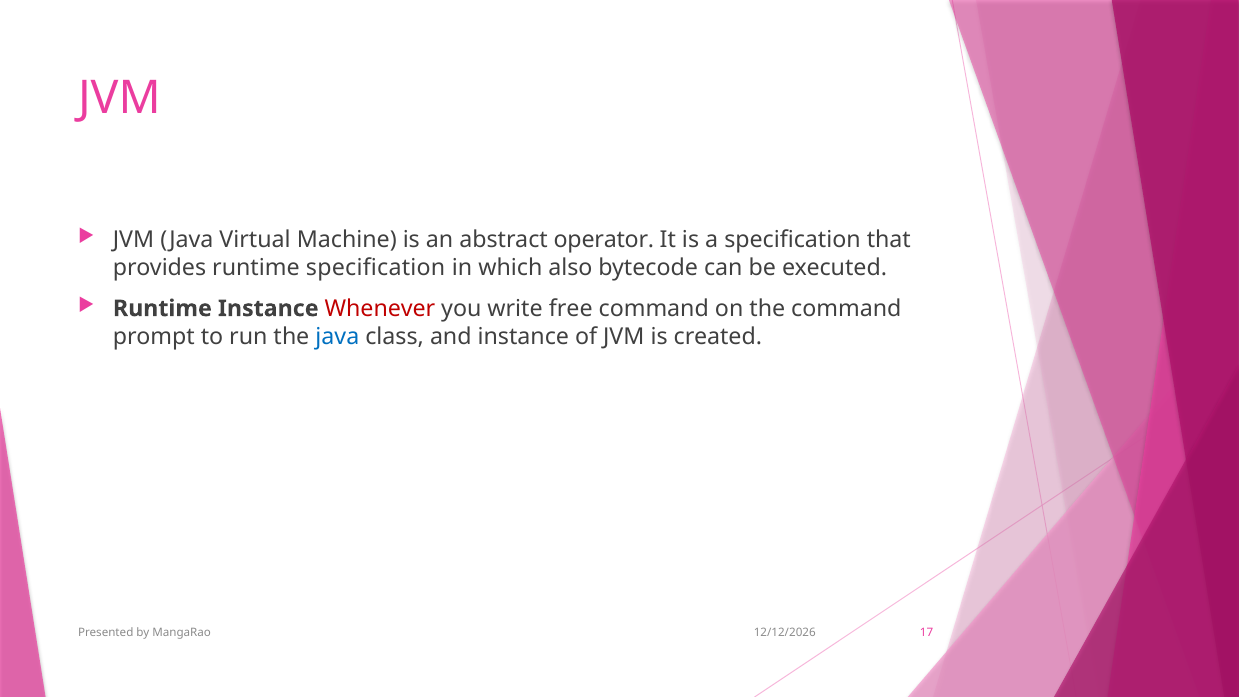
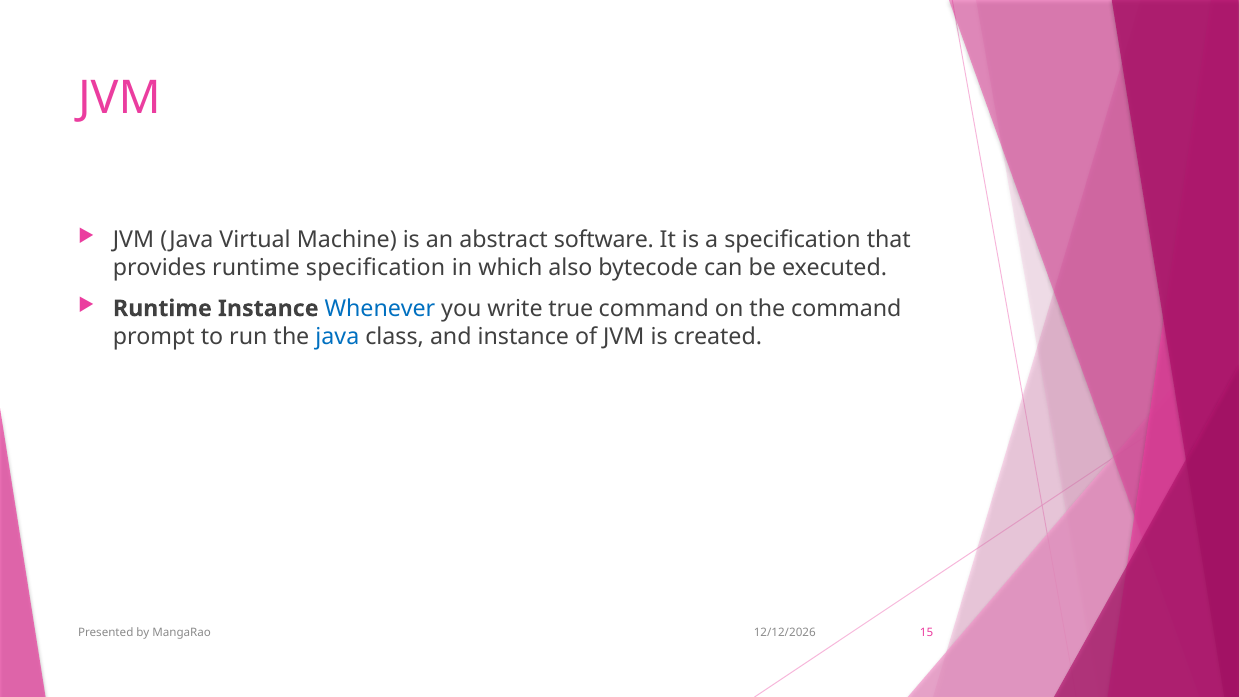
operator: operator -> software
Whenever colour: red -> blue
free: free -> true
17: 17 -> 15
